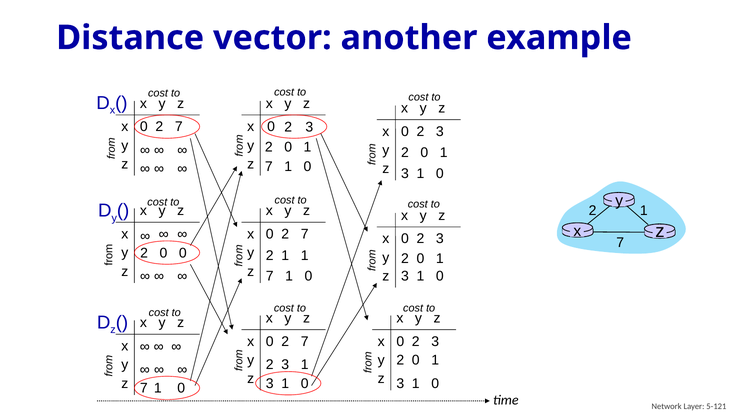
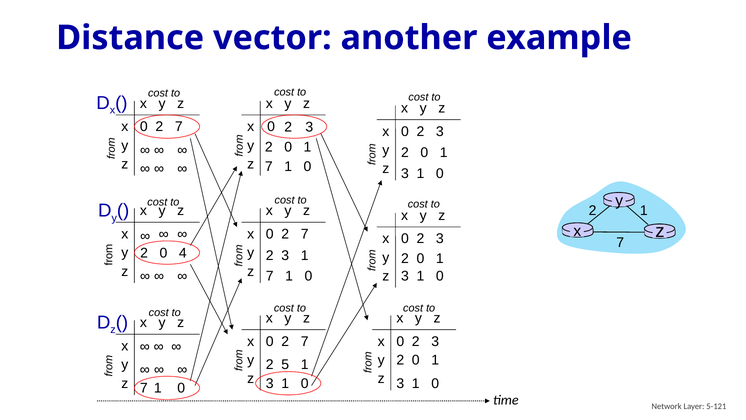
0 0: 0 -> 4
1 at (285, 255): 1 -> 3
3 at (285, 364): 3 -> 5
